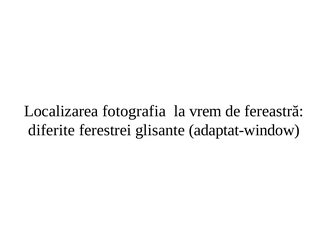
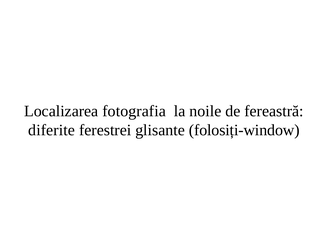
vrem: vrem -> noile
adaptat-window: adaptat-window -> folosiți-window
